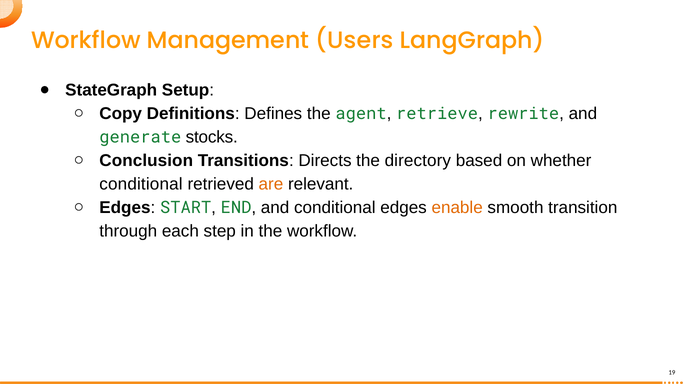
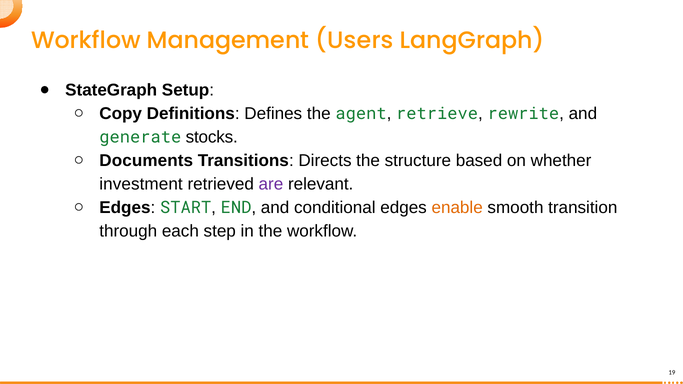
Conclusion: Conclusion -> Documents
directory: directory -> structure
conditional at (141, 184): conditional -> investment
are colour: orange -> purple
